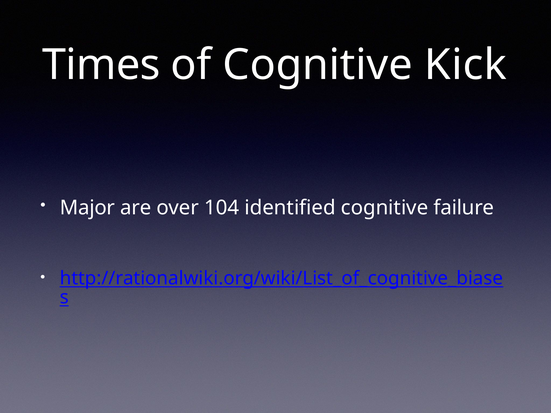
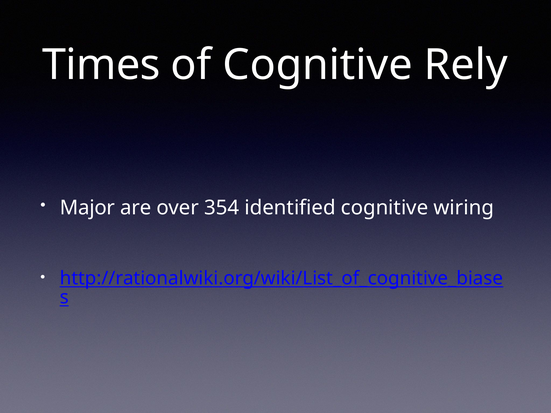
Kick: Kick -> Rely
104: 104 -> 354
failure: failure -> wiring
